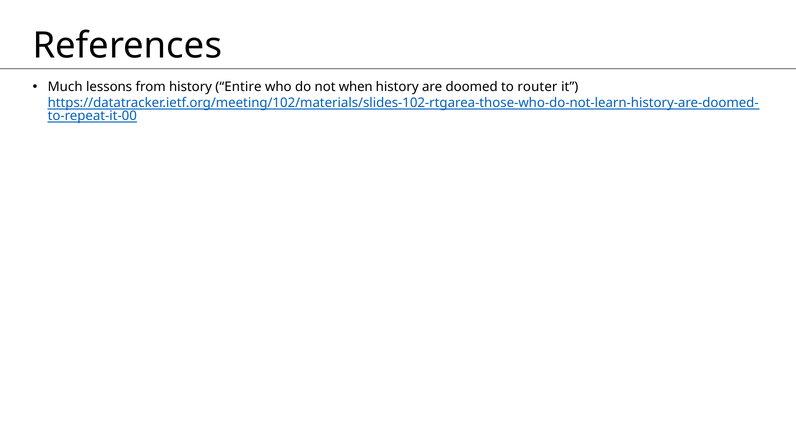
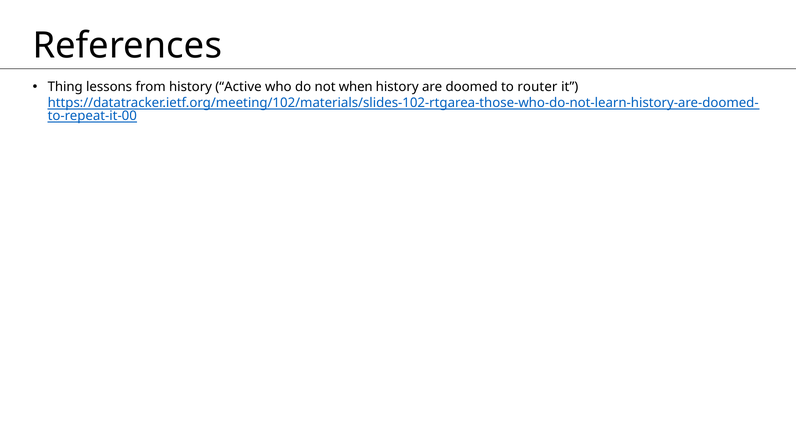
Much: Much -> Thing
Entire: Entire -> Active
